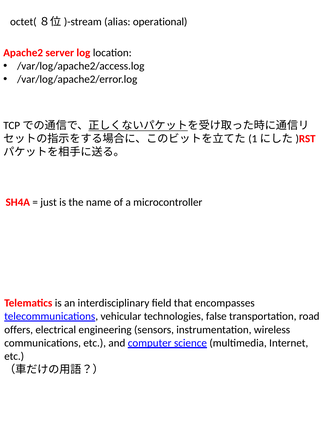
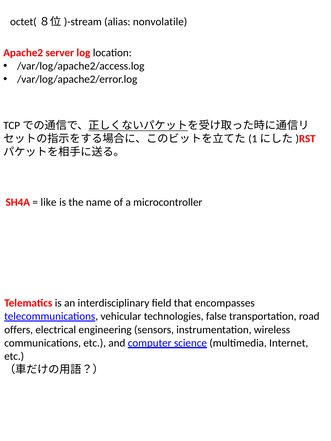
operational: operational -> nonvolatile
just: just -> like
